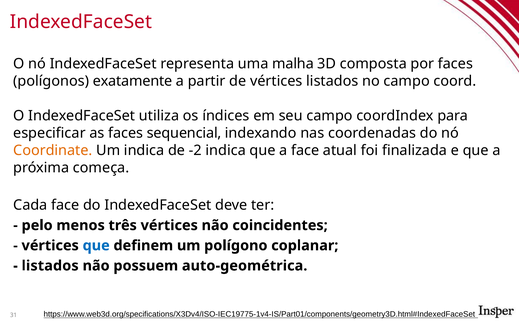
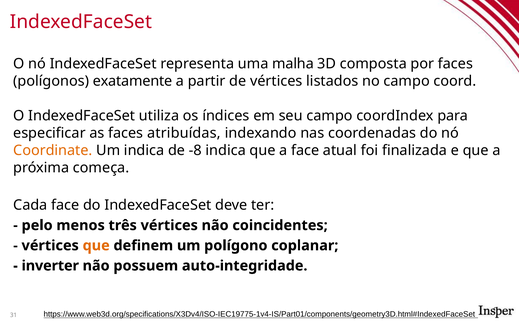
sequencial: sequencial -> atribuídas
-2: -2 -> -8
que at (96, 246) colour: blue -> orange
listados at (50, 266): listados -> inverter
auto-geométrica: auto-geométrica -> auto-integridade
